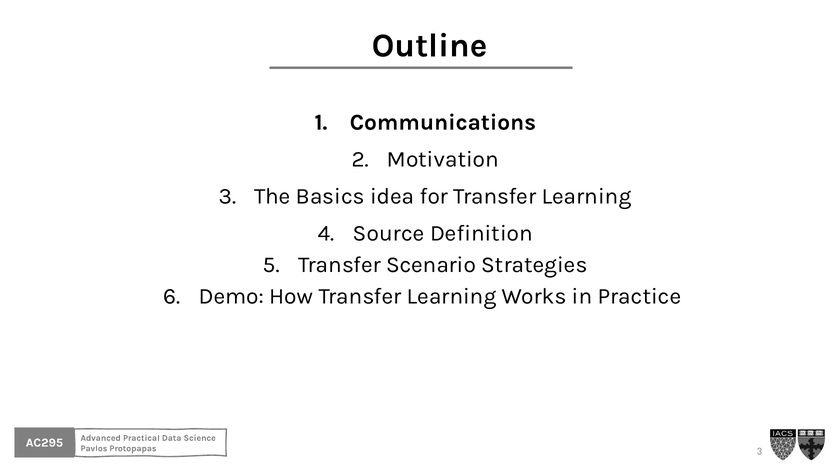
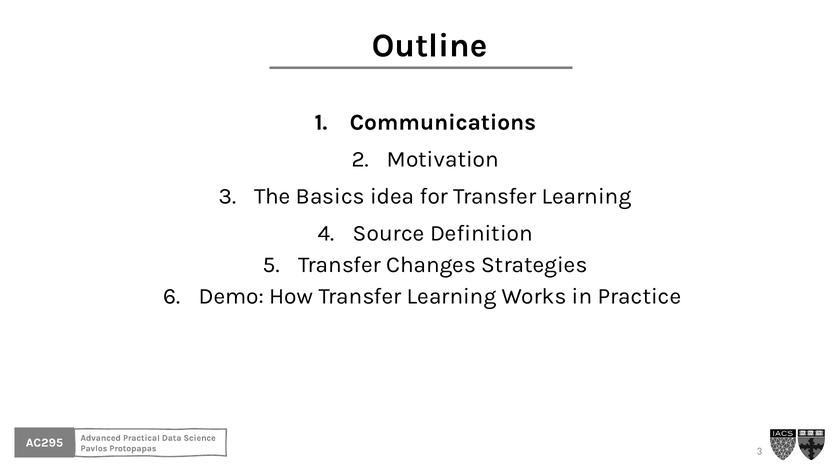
Scenario: Scenario -> Changes
